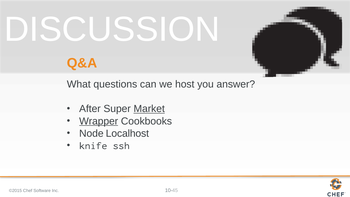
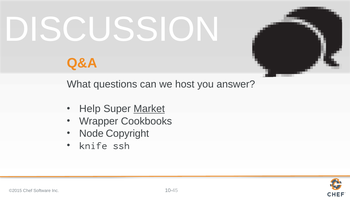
After: After -> Help
Wrapper underline: present -> none
Localhost: Localhost -> Copyright
